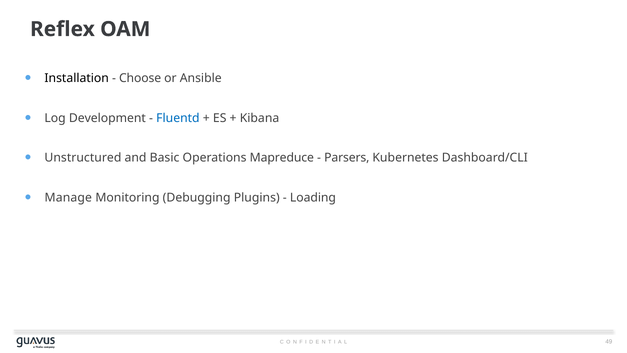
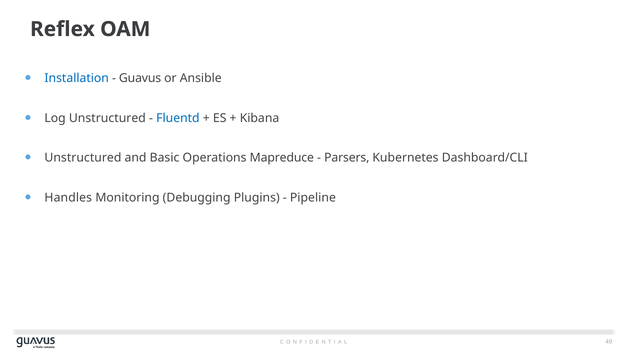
Installation colour: black -> blue
Choose: Choose -> Guavus
Log Development: Development -> Unstructured
Manage: Manage -> Handles
Loading: Loading -> Pipeline
